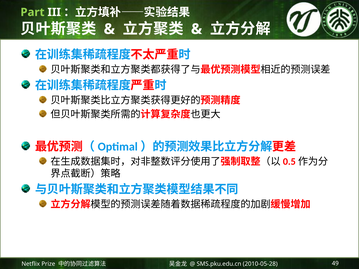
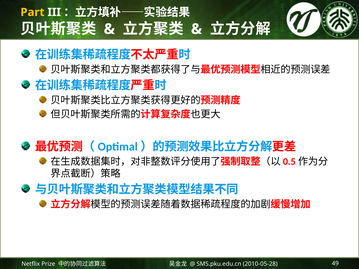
Part colour: light green -> yellow
